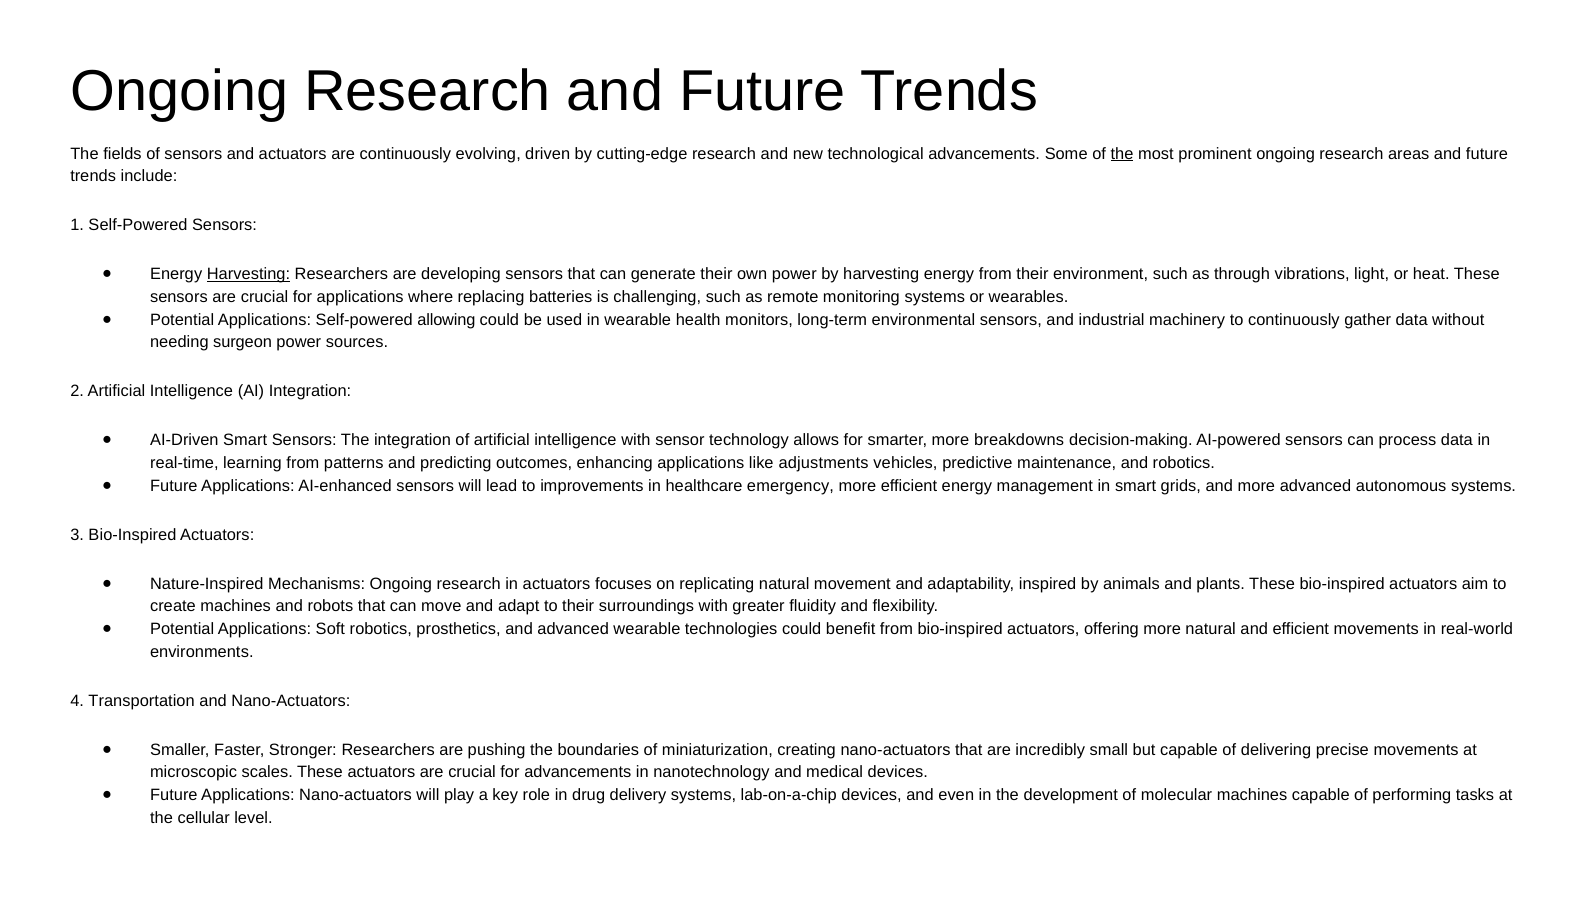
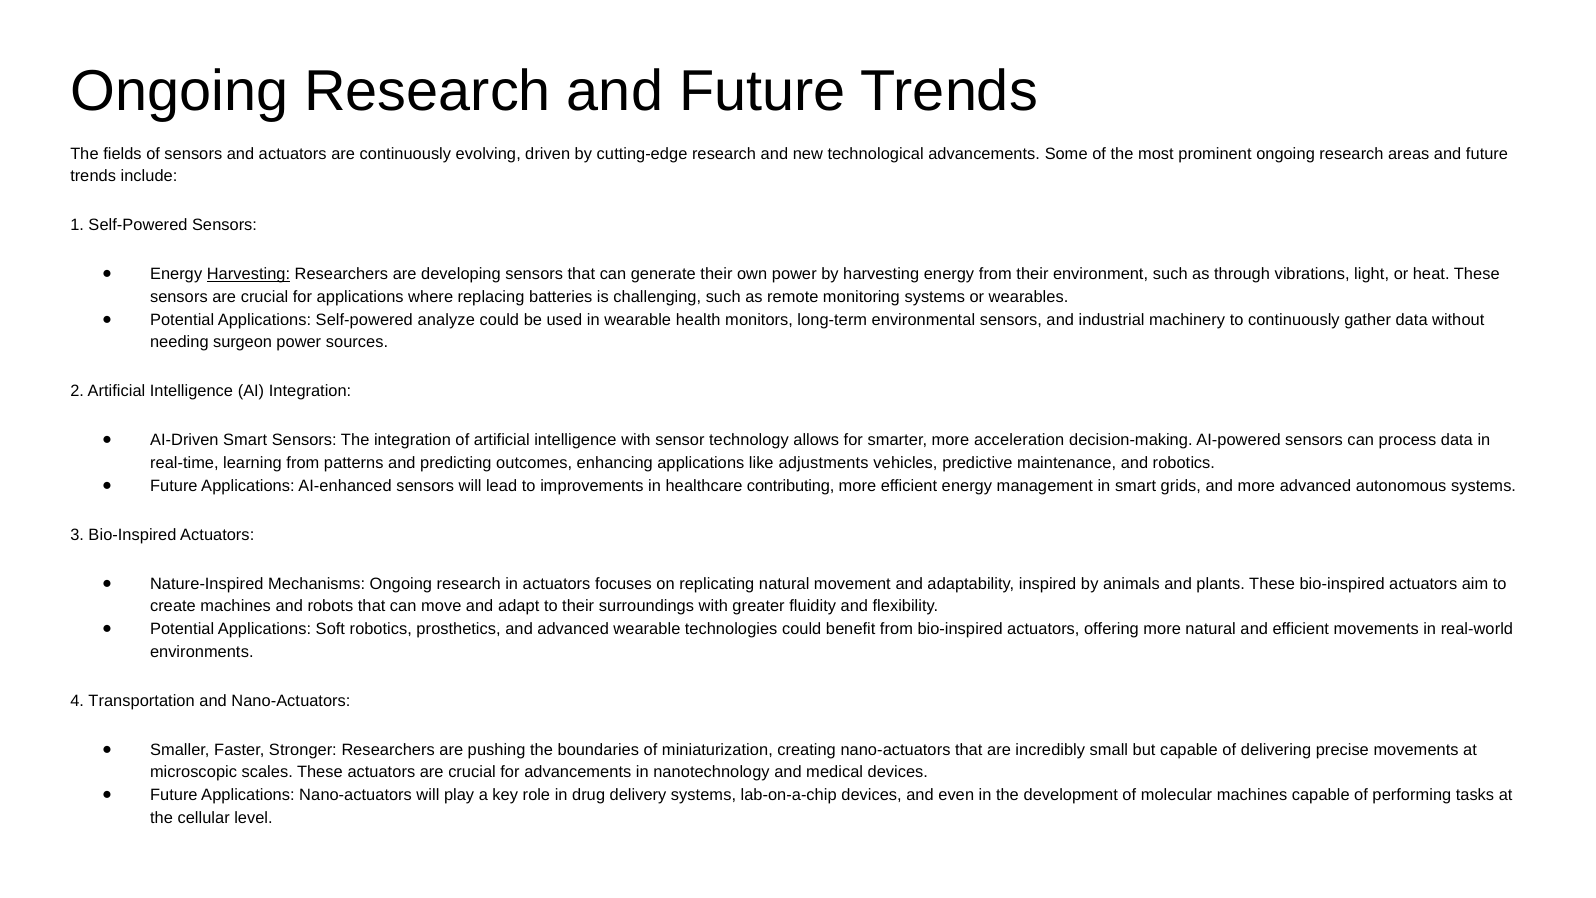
the at (1122, 154) underline: present -> none
allowing: allowing -> analyze
breakdowns: breakdowns -> acceleration
emergency: emergency -> contributing
